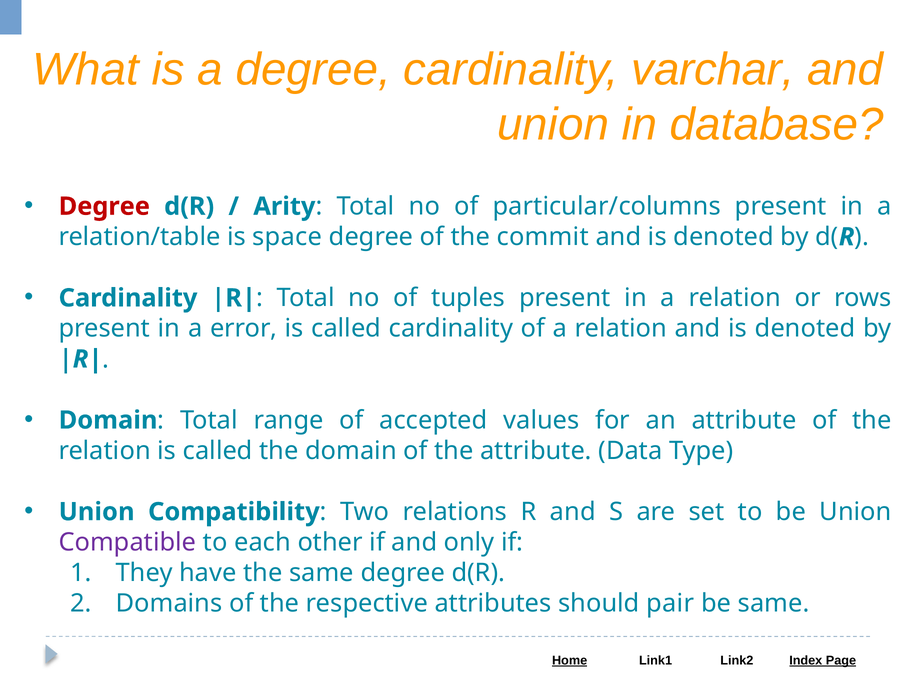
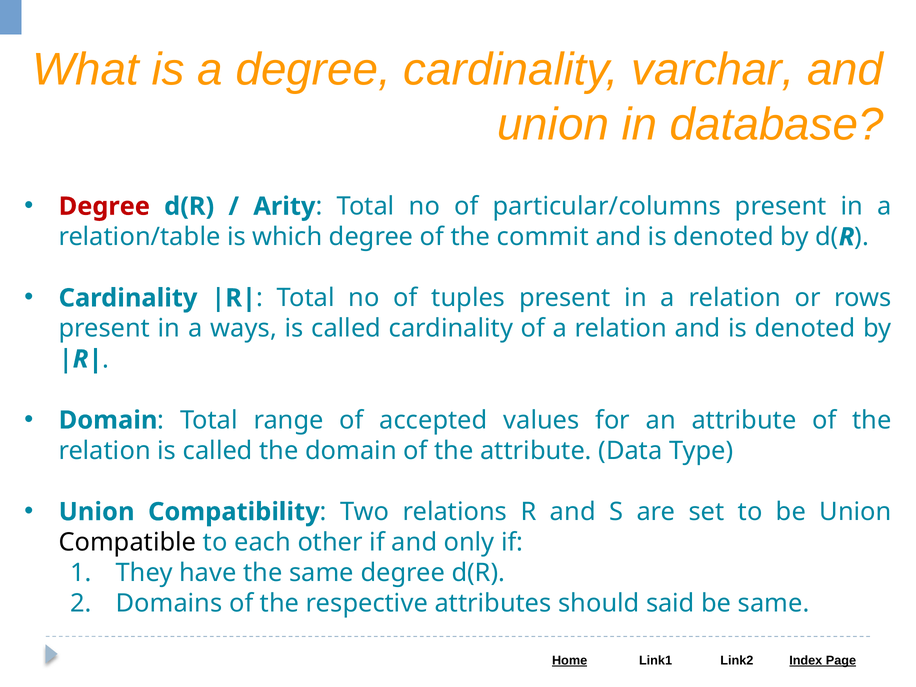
space: space -> which
error: error -> ways
Compatible colour: purple -> black
pair: pair -> said
